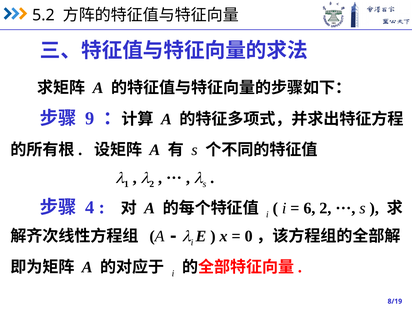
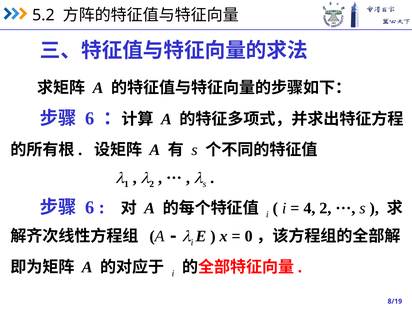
9 at (90, 118): 9 -> 6
4 at (90, 208): 4 -> 6
6: 6 -> 4
